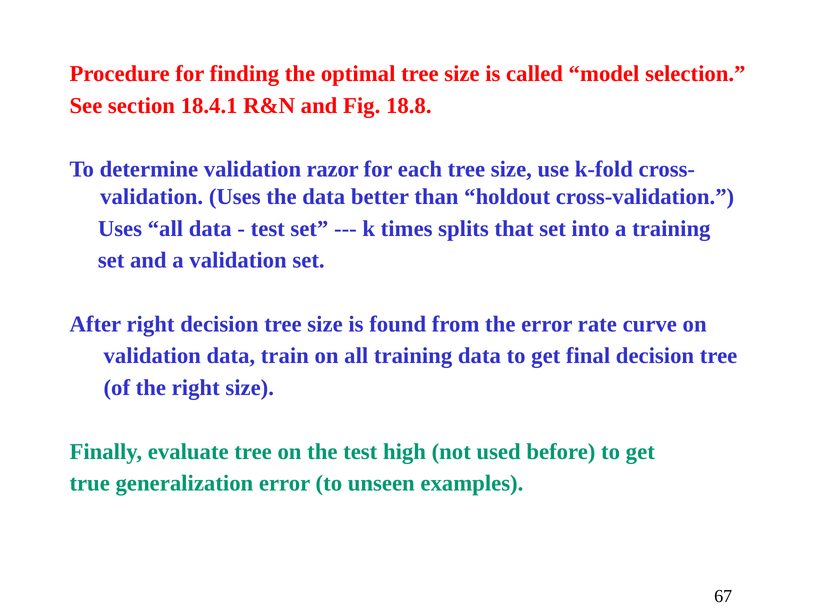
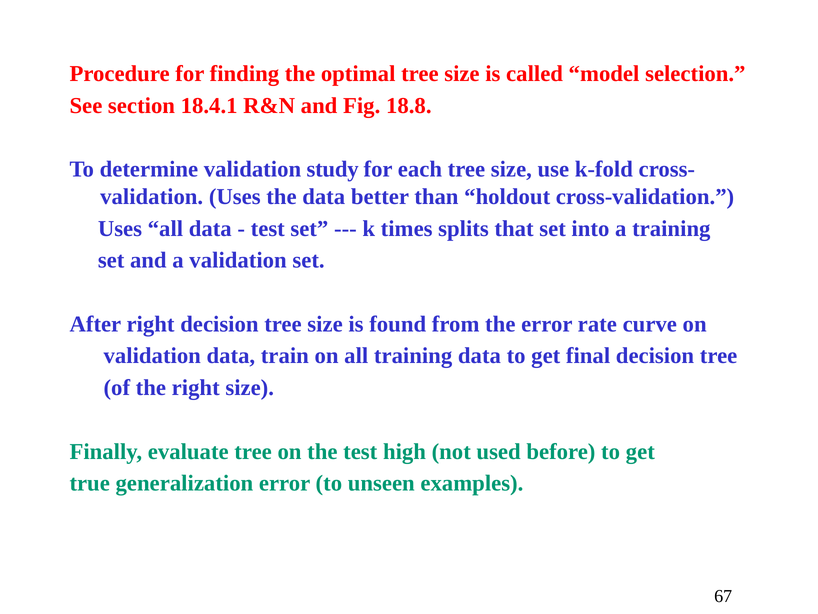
razor: razor -> study
